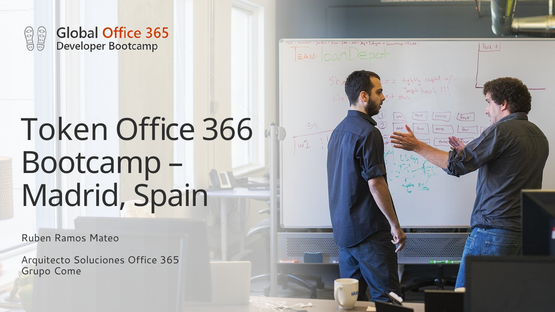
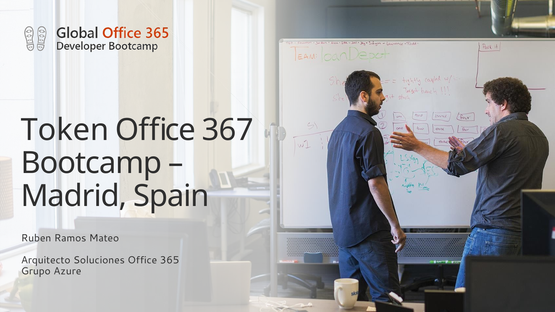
366: 366 -> 367
Come: Come -> Azure
